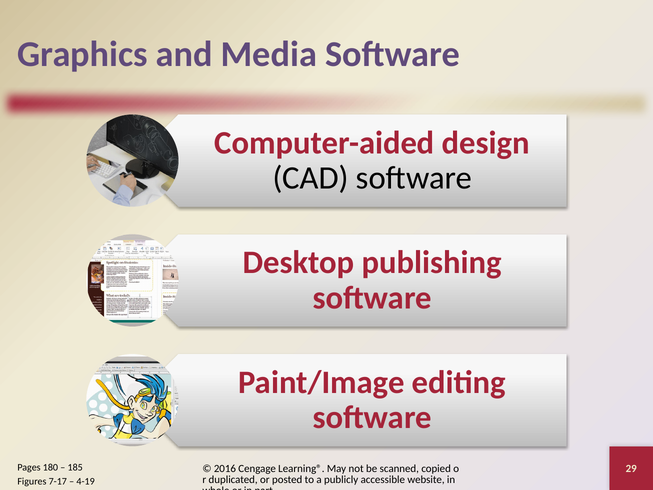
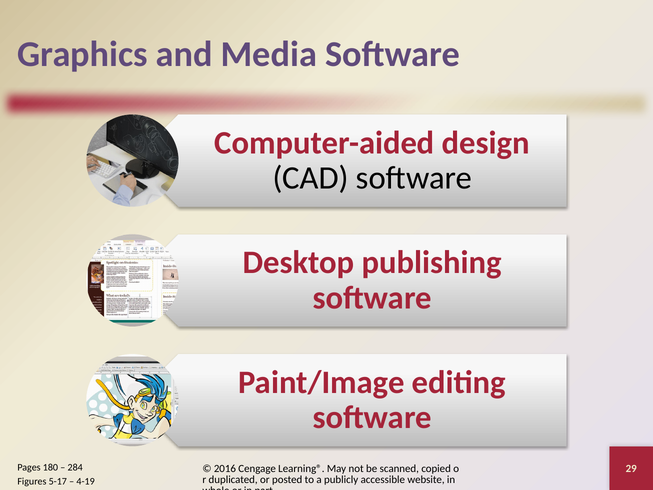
185: 185 -> 284
7-17: 7-17 -> 5-17
